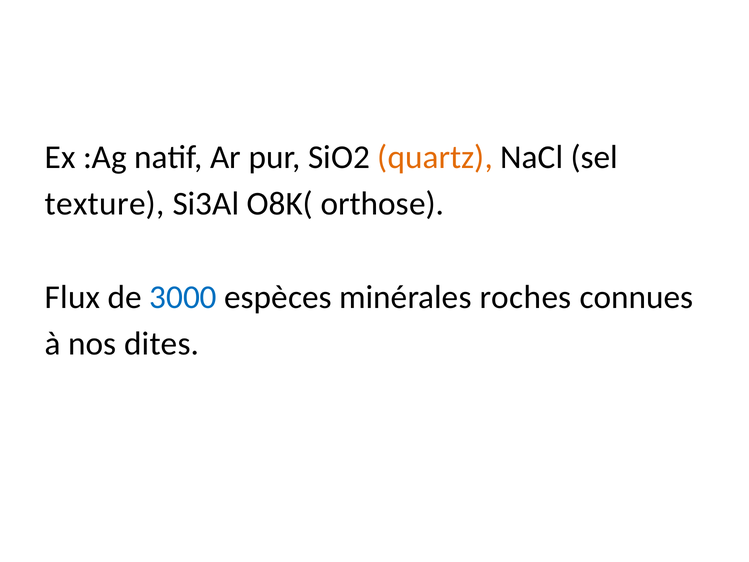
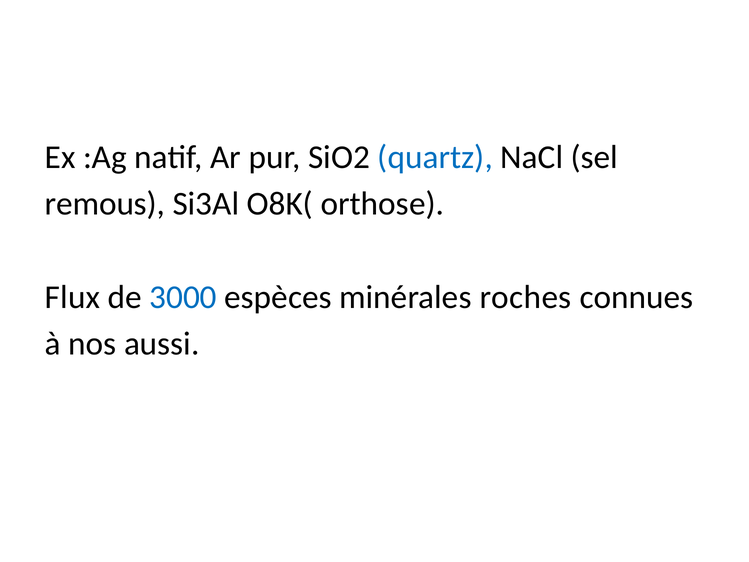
quartz colour: orange -> blue
texture: texture -> remous
dites: dites -> aussi
